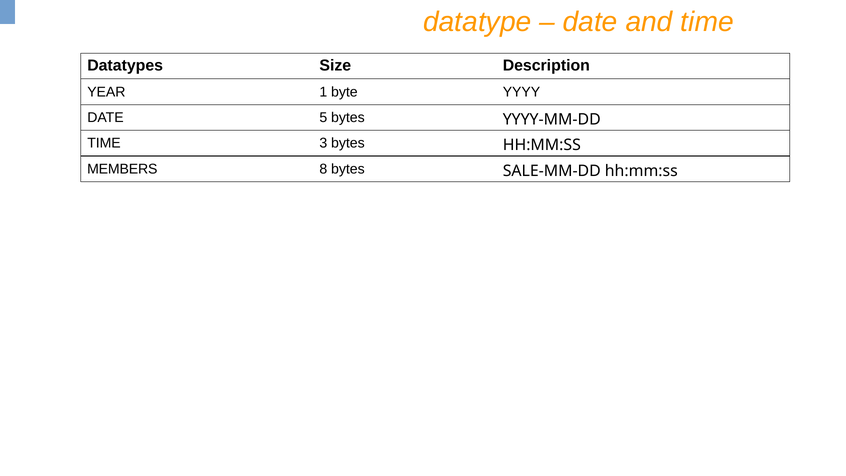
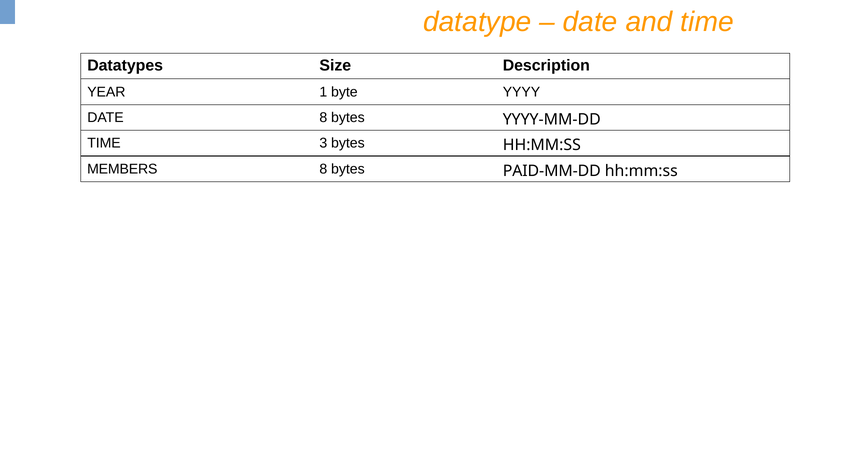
DATE 5: 5 -> 8
SALE-MM-DD: SALE-MM-DD -> PAID-MM-DD
